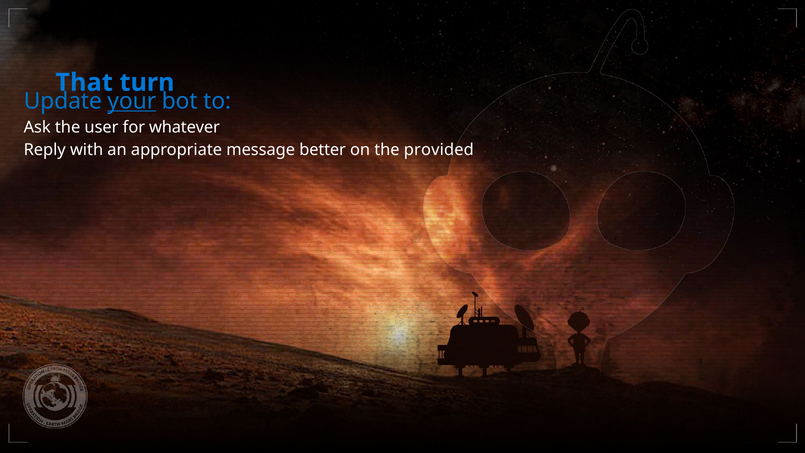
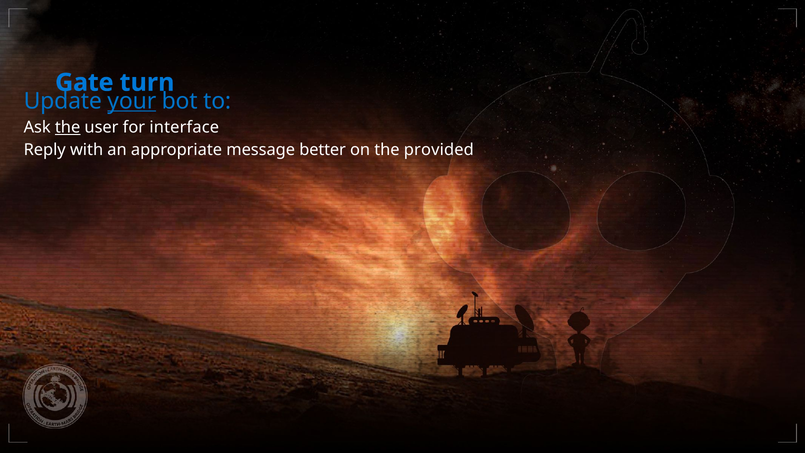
That: That -> Gate
the at (68, 127) underline: none -> present
whatever: whatever -> interface
